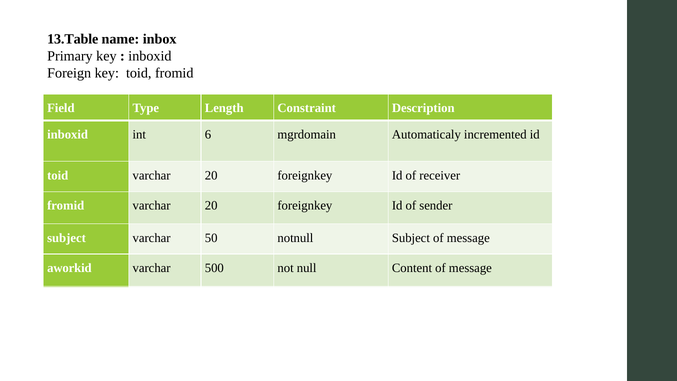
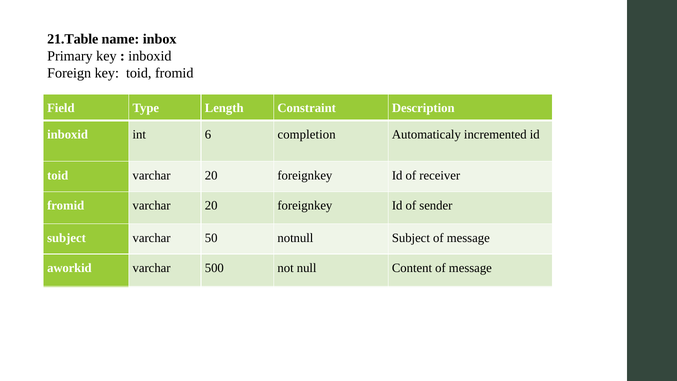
13.Table: 13.Table -> 21.Table
mgrdomain: mgrdomain -> completion
